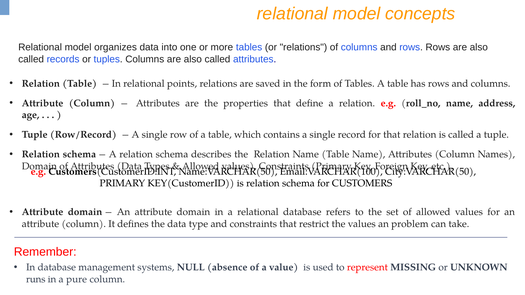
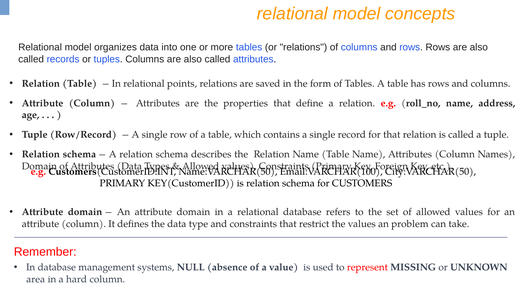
runs: runs -> area
pure: pure -> hard
